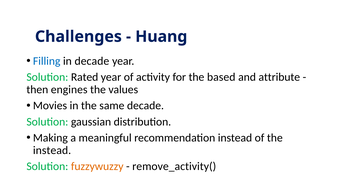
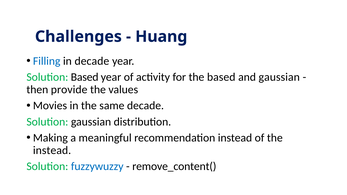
Solution Rated: Rated -> Based
and attribute: attribute -> gaussian
engines: engines -> provide
fuzzywuzzy colour: orange -> blue
remove_activity(: remove_activity( -> remove_content(
